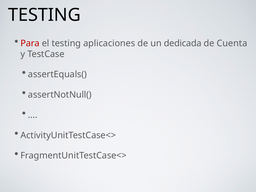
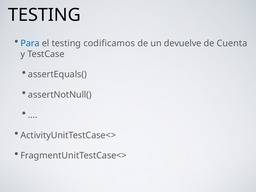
Para colour: red -> blue
aplicaciones: aplicaciones -> codificamos
dedicada: dedicada -> devuelve
